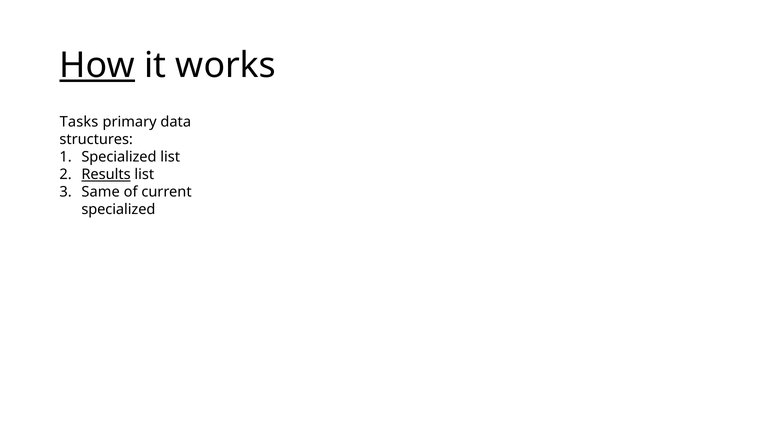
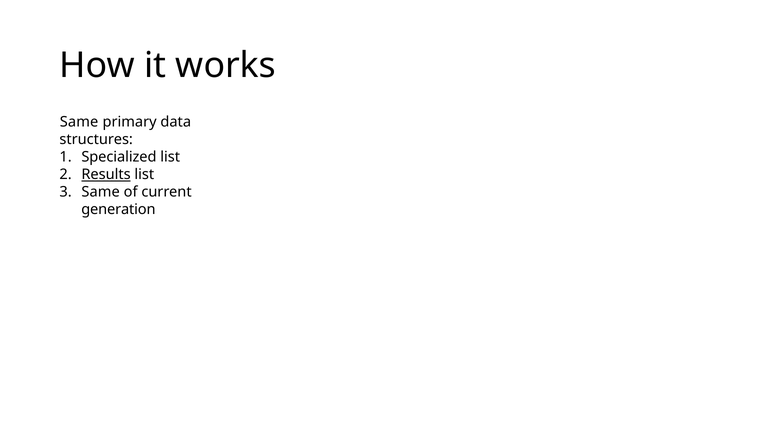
How underline: present -> none
Tasks at (79, 122): Tasks -> Same
specialized at (118, 210): specialized -> generation
